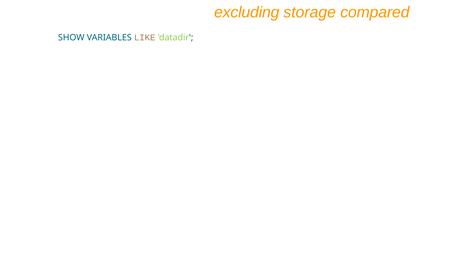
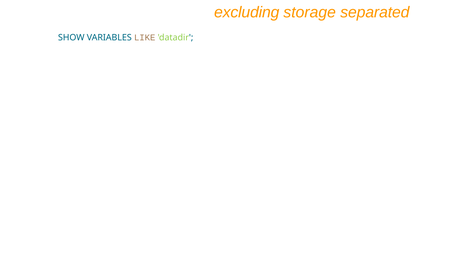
compared: compared -> separated
